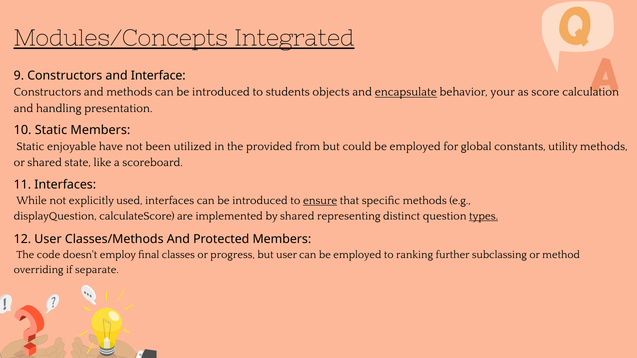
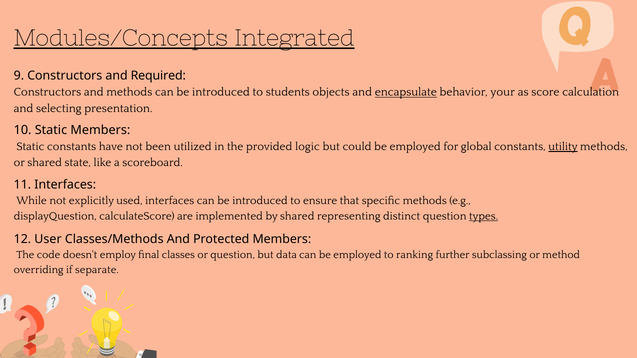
Interface: Interface -> Required
handling: handling -> selecting
Static enjoyable: enjoyable -> constants
from: from -> logic
utility underline: none -> present
ensure underline: present -> none
or progress: progress -> question
but user: user -> data
